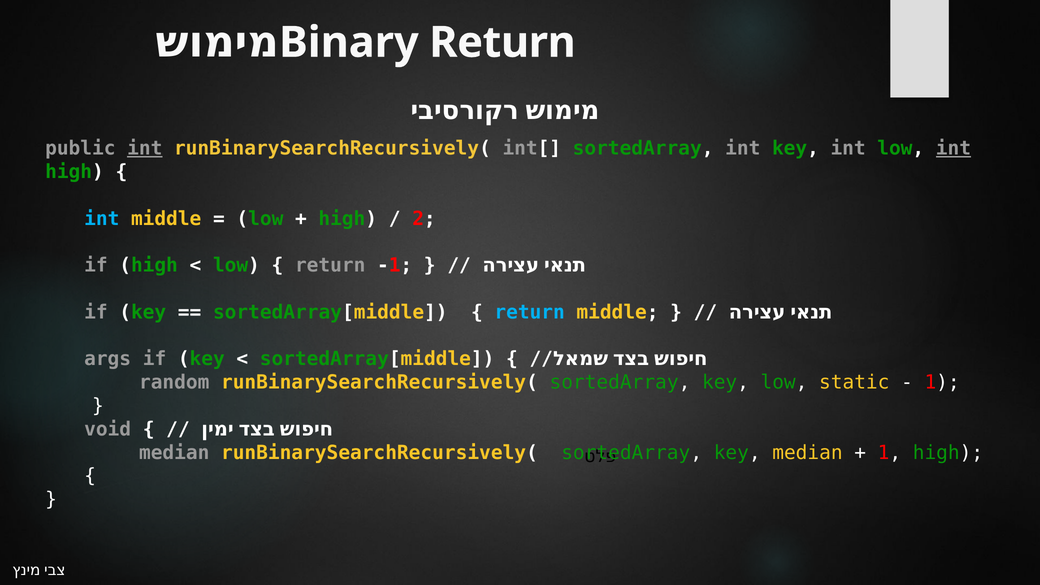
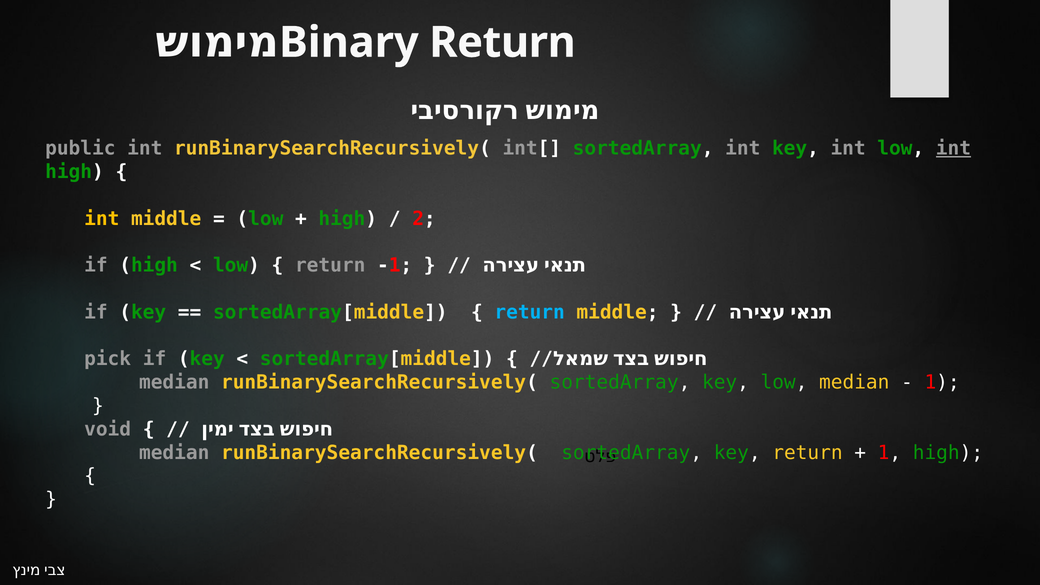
int at (145, 148) underline: present -> none
int at (102, 219) colour: light blue -> yellow
args: args -> pick
random at (174, 382): random -> median
low static: static -> median
key median: median -> return
